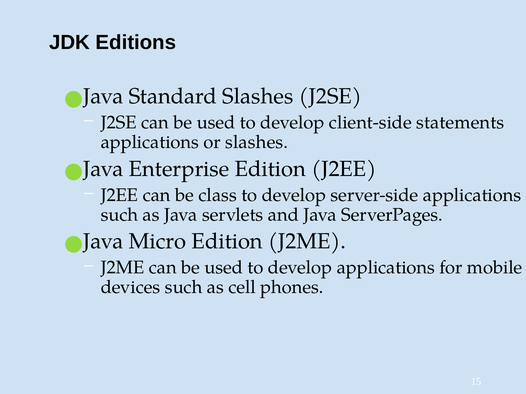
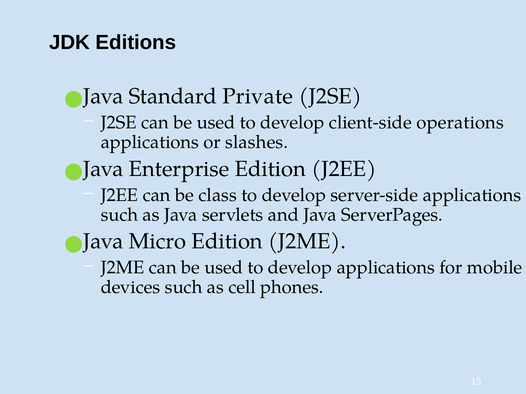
Standard Slashes: Slashes -> Private
statements: statements -> operations
